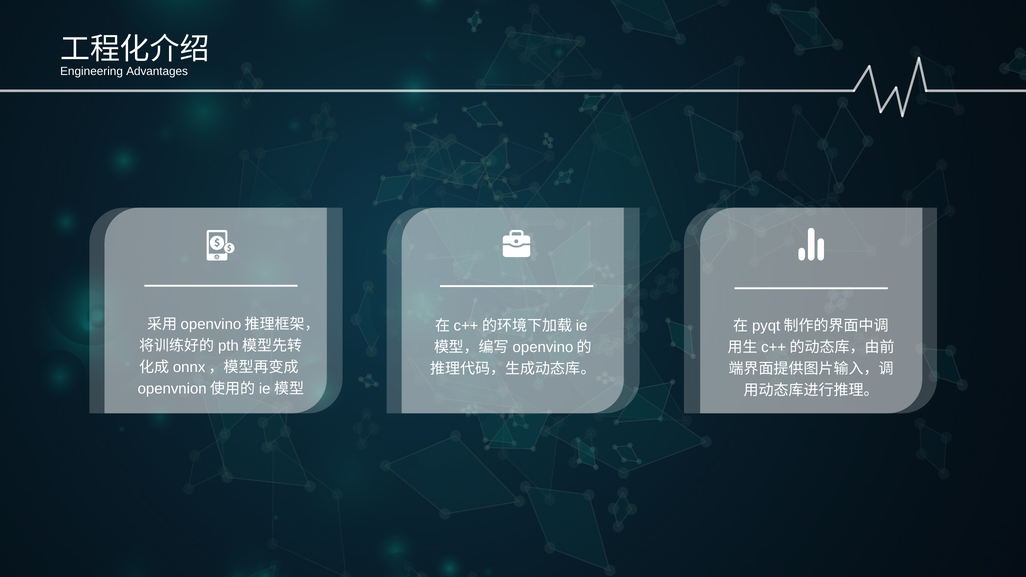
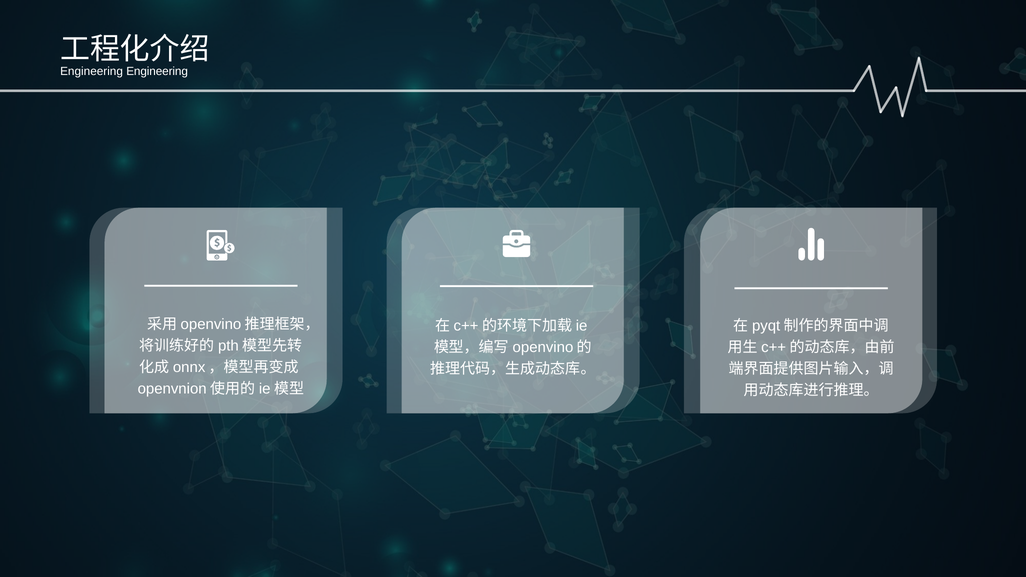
Engineering Advantages: Advantages -> Engineering
